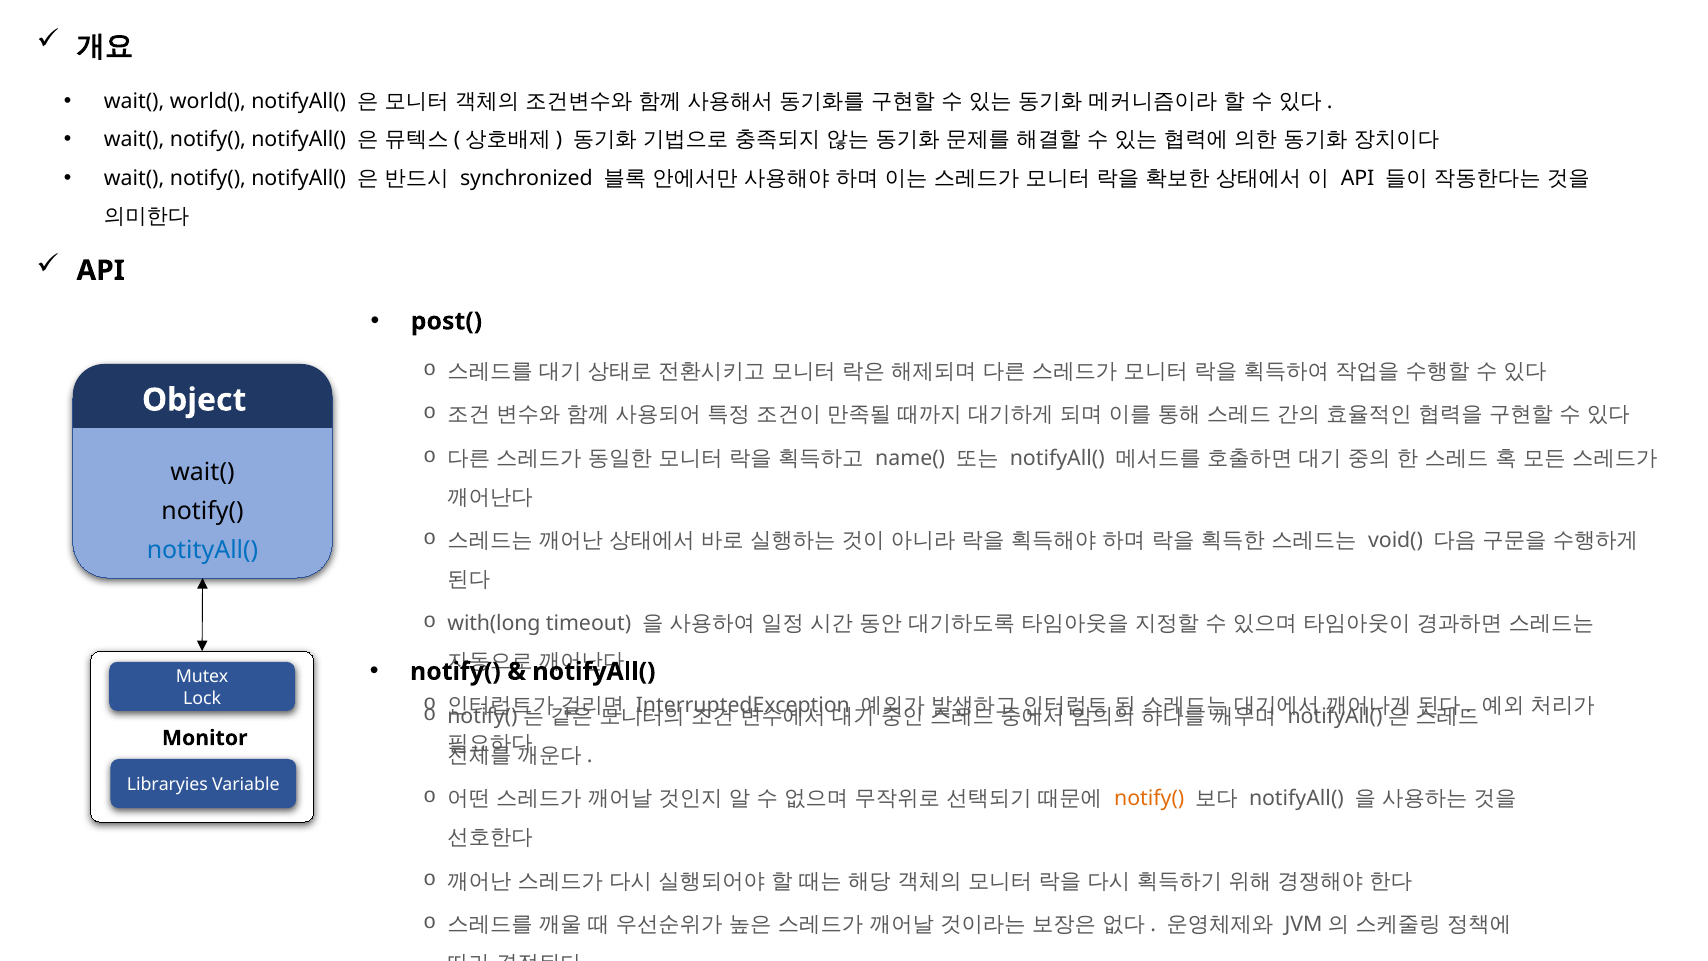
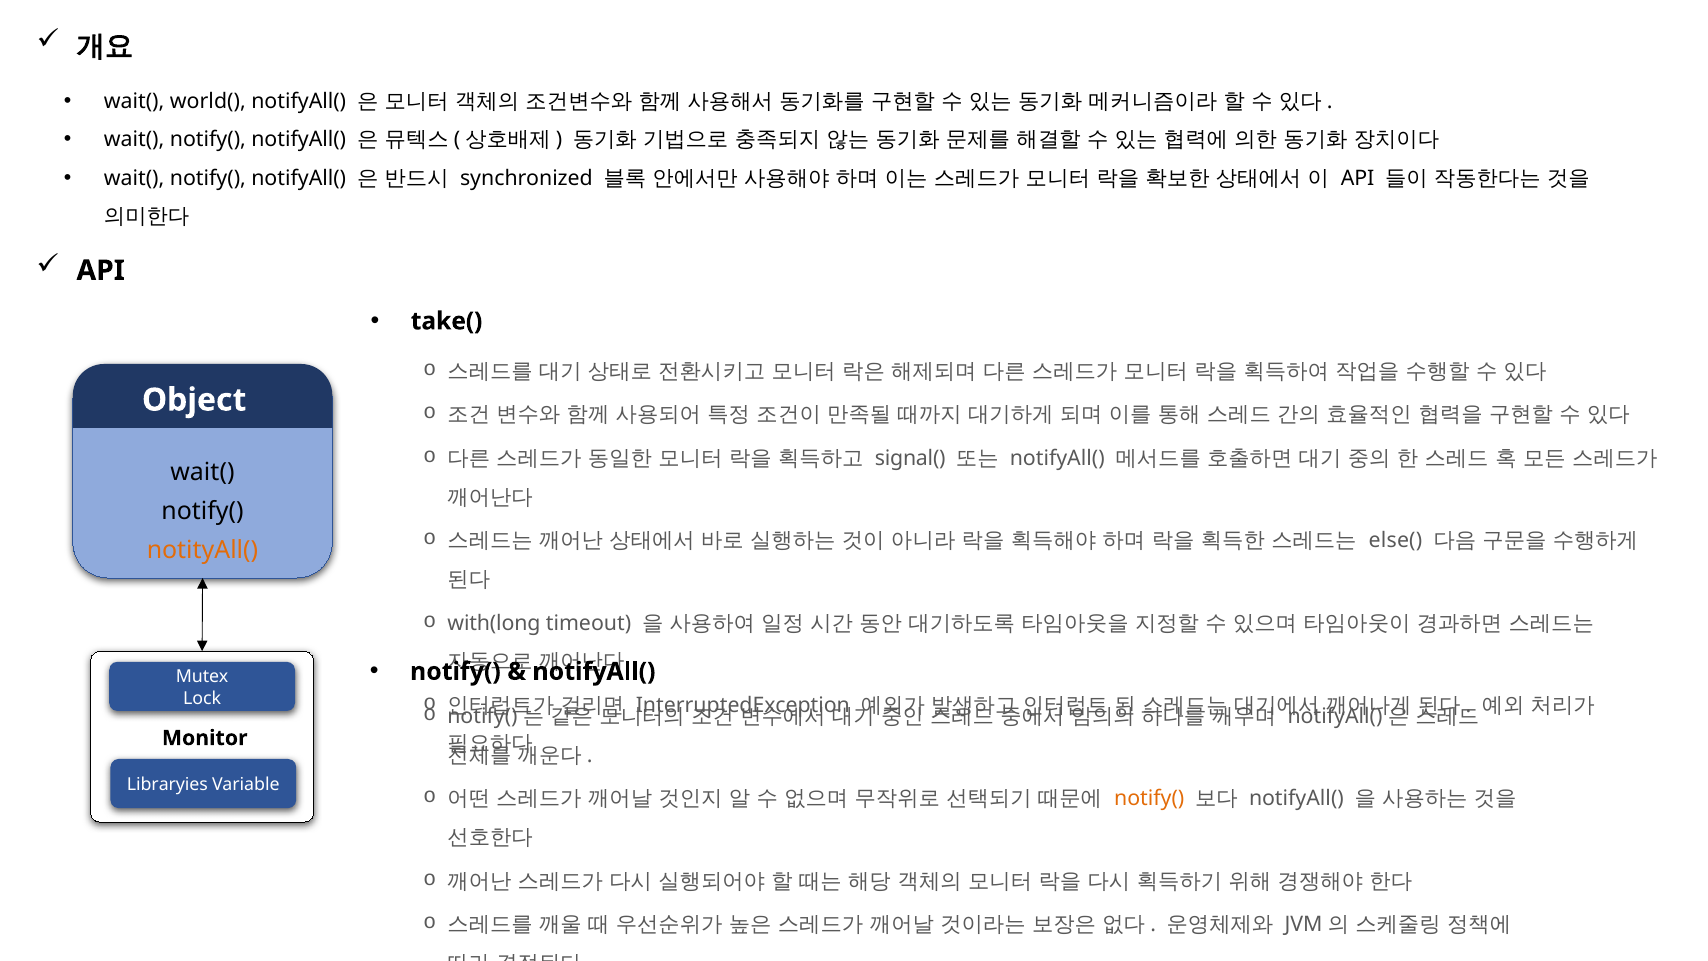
post(: post( -> take(
name(: name( -> signal(
void(: void( -> else(
notityAll( colour: blue -> orange
